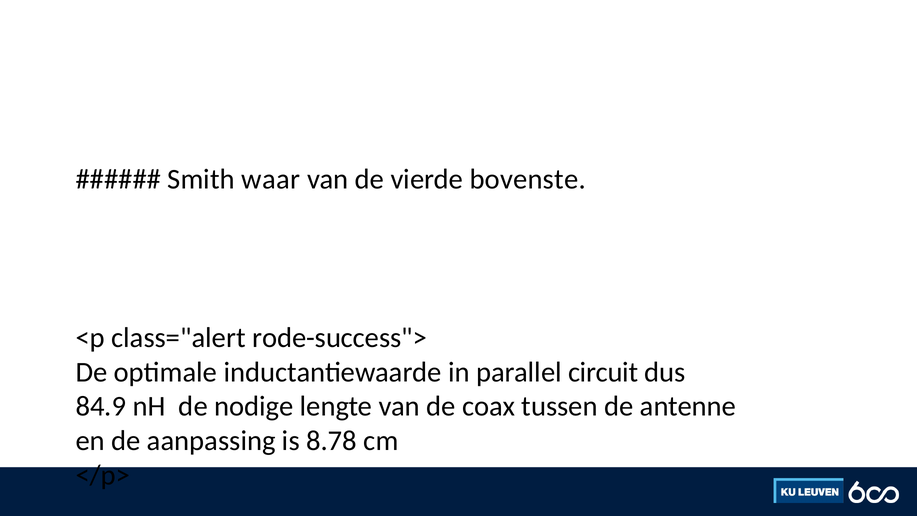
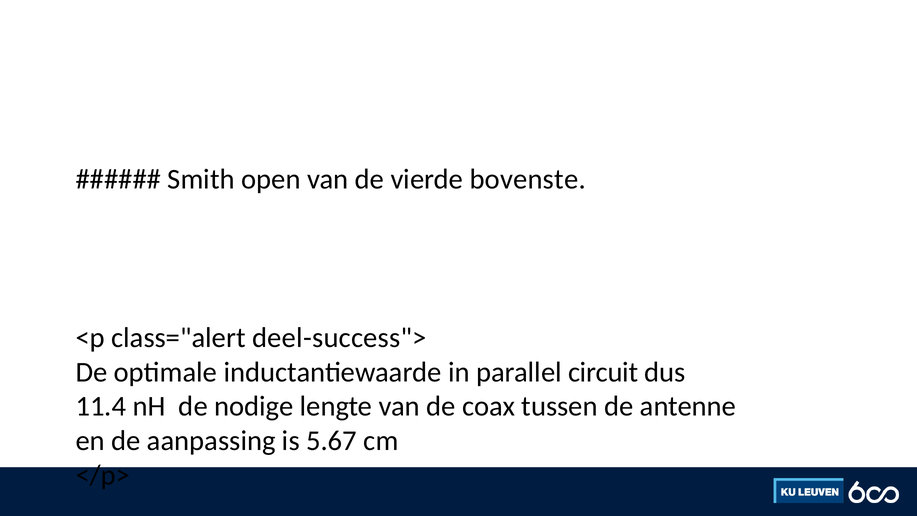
waar: waar -> open
rode-success">: rode-success"> -> deel-success">
84.9: 84.9 -> 11.4
8.78: 8.78 -> 5.67
